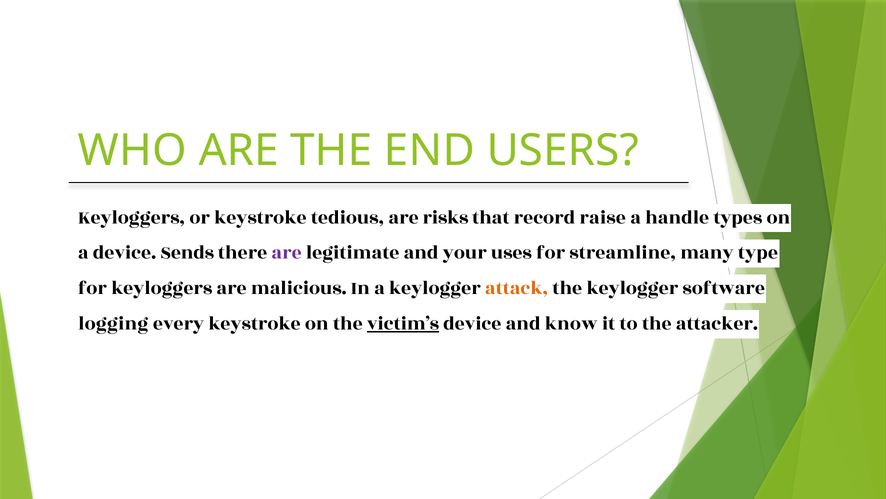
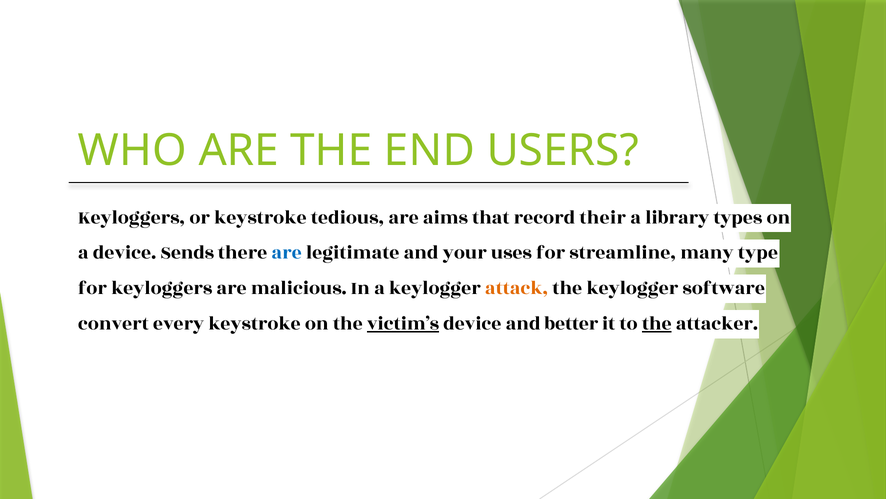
risks: risks -> aims
raise: raise -> their
handle: handle -> library
are at (287, 252) colour: purple -> blue
logging: logging -> convert
know: know -> better
the at (657, 323) underline: none -> present
